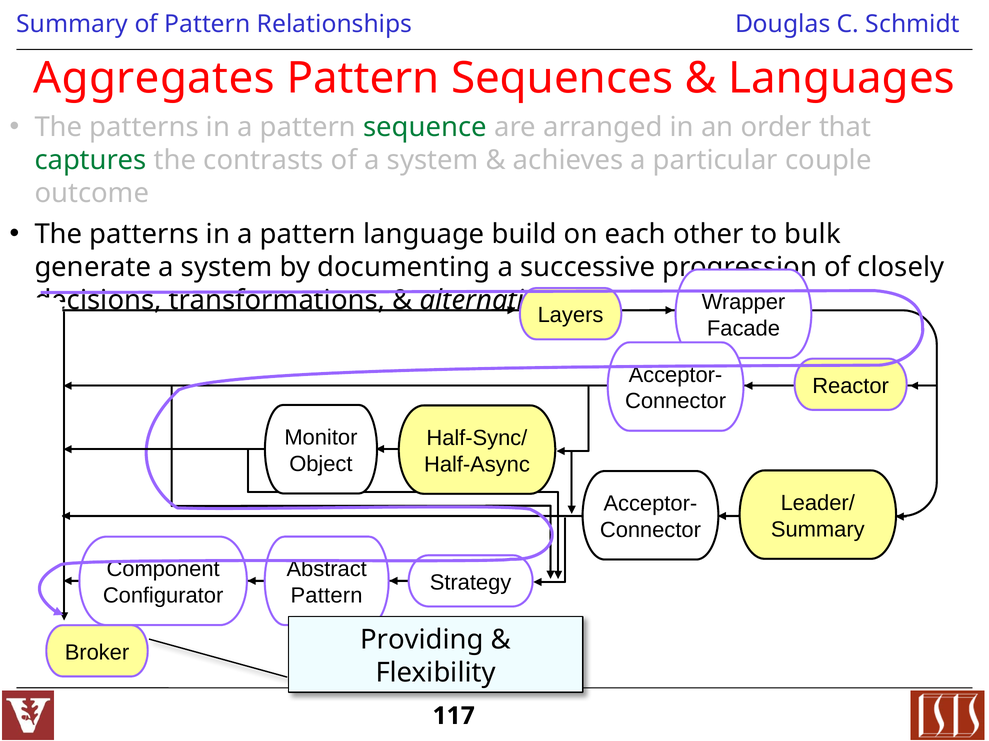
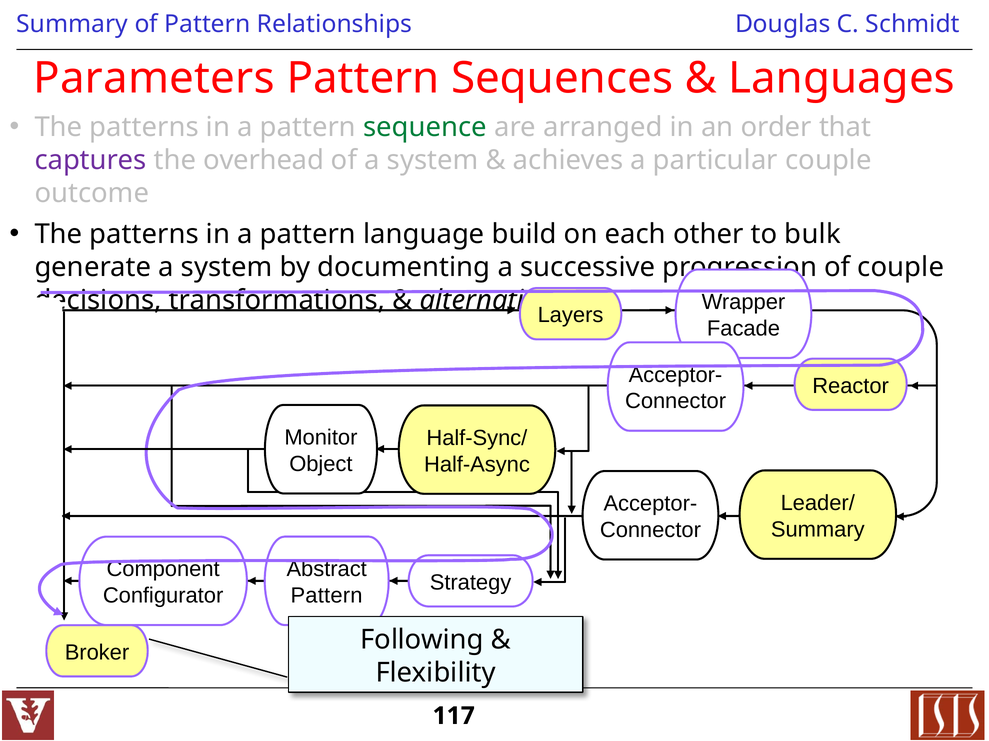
Aggregates: Aggregates -> Parameters
captures colour: green -> purple
contrasts: contrasts -> overhead
of closely: closely -> couple
Providing: Providing -> Following
